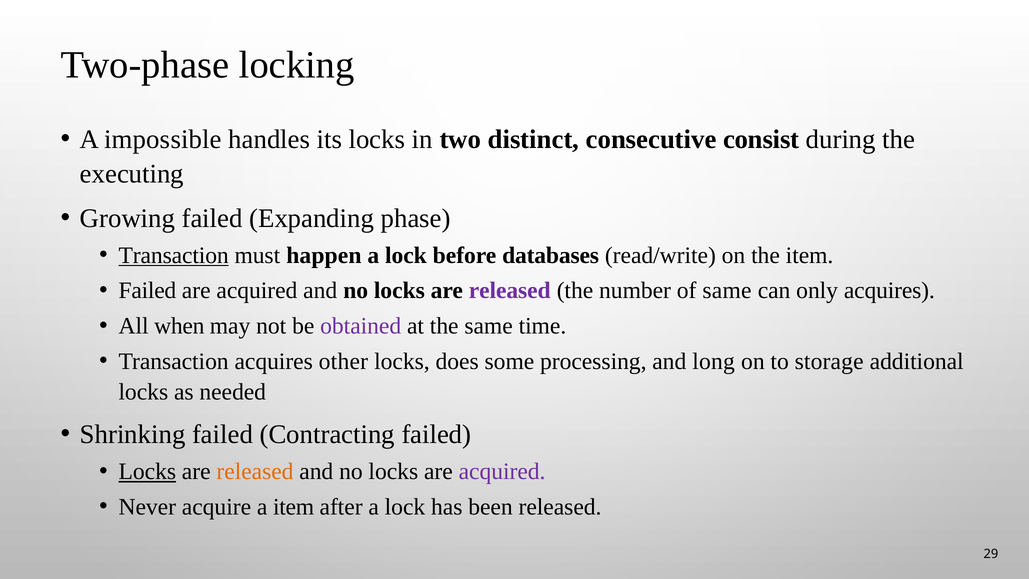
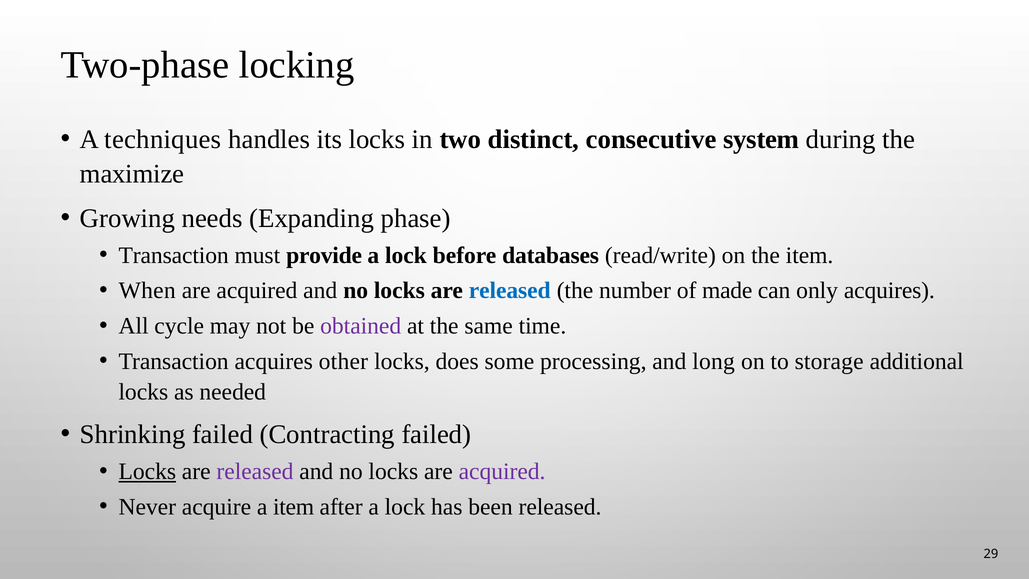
impossible: impossible -> techniques
consist: consist -> system
executing: executing -> maximize
Growing failed: failed -> needs
Transaction at (174, 255) underline: present -> none
happen: happen -> provide
Failed at (147, 291): Failed -> When
released at (510, 291) colour: purple -> blue
of same: same -> made
when: when -> cycle
released at (255, 471) colour: orange -> purple
